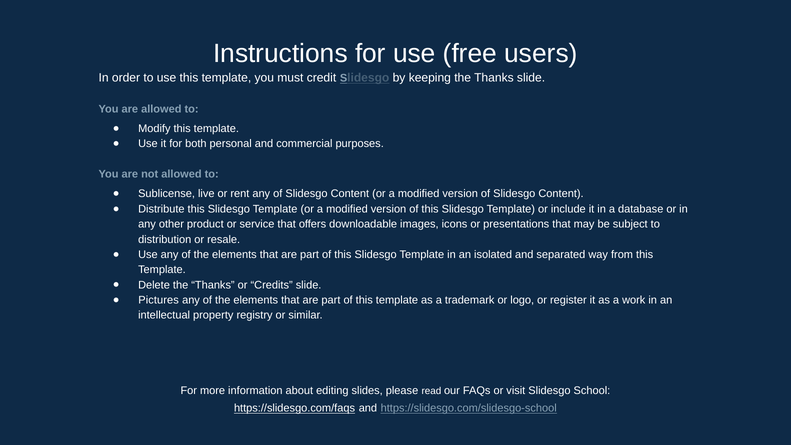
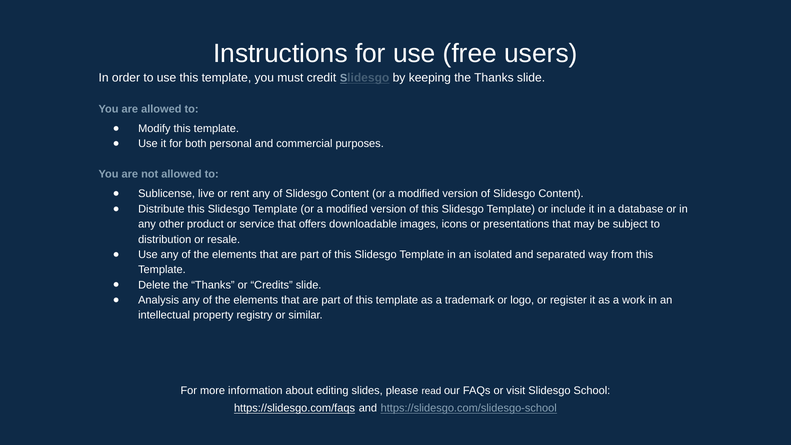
Pictures: Pictures -> Analysis
